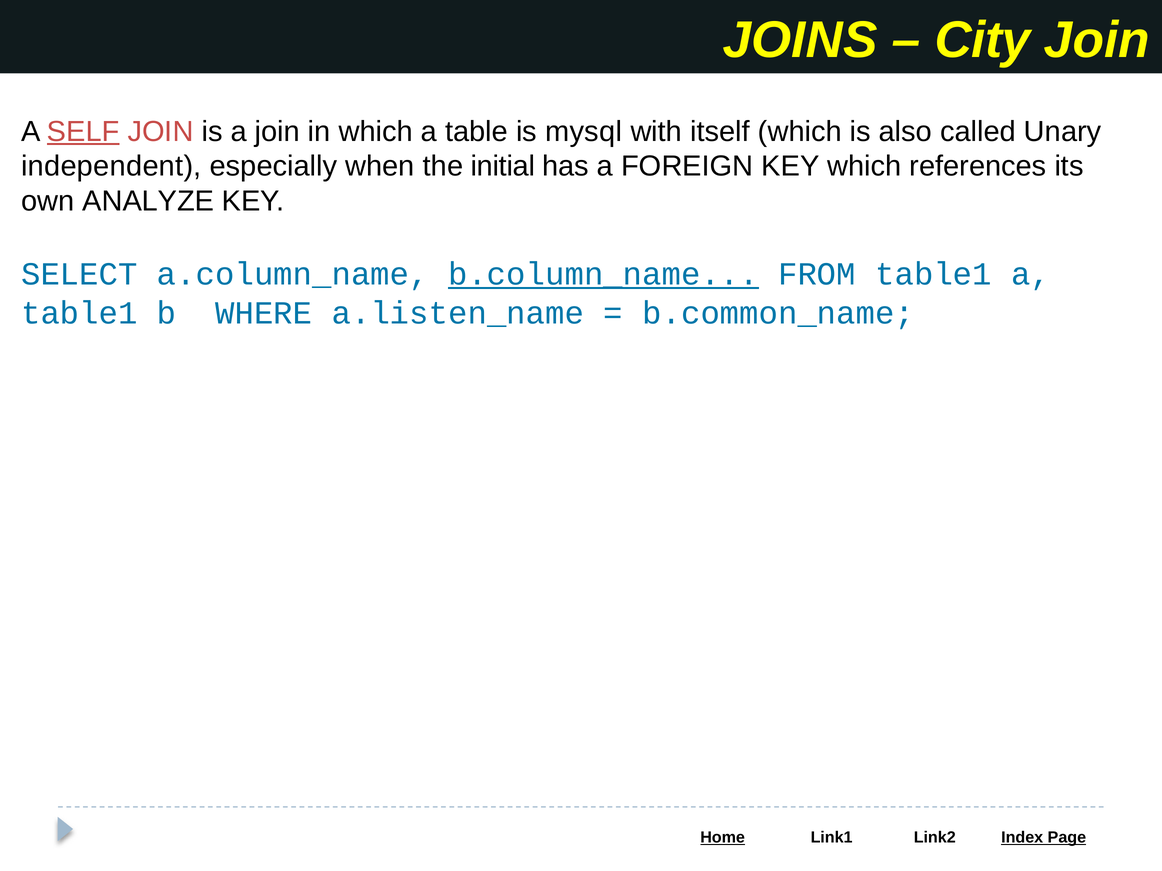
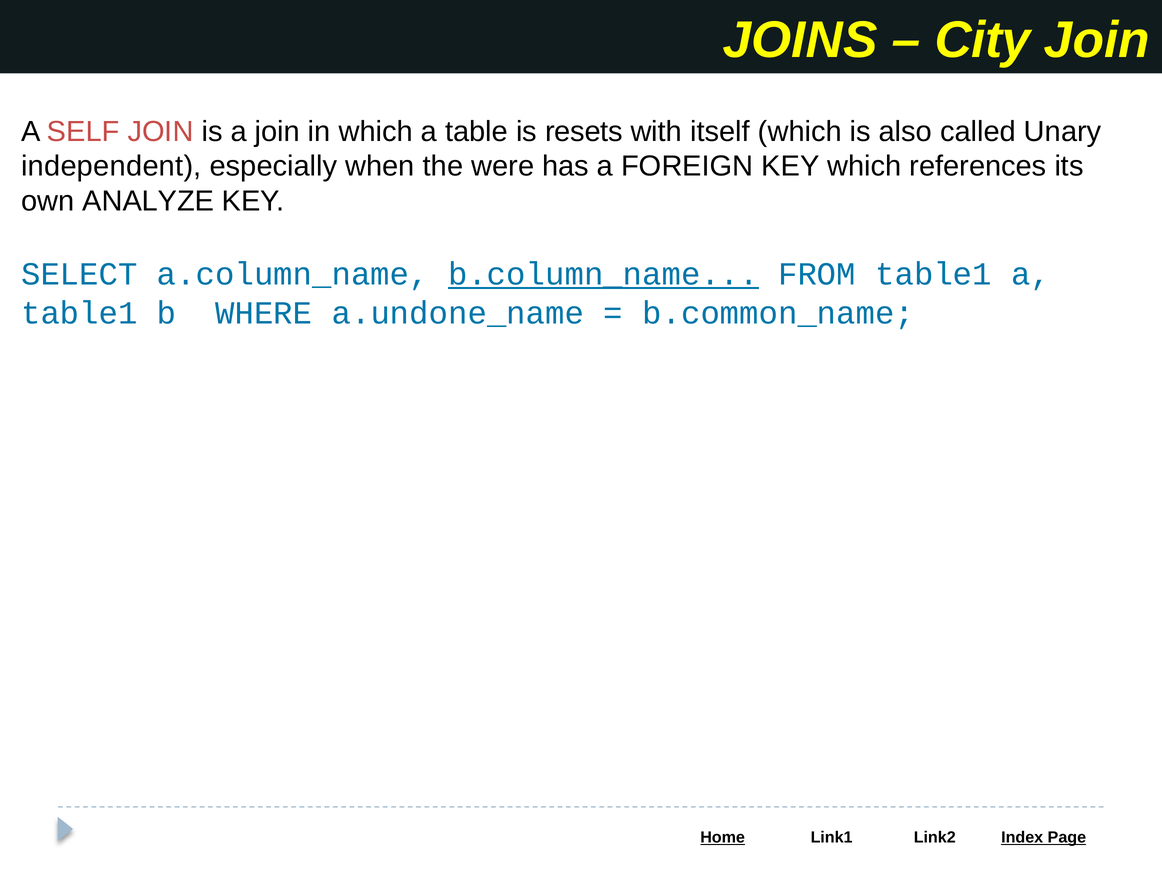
SELF underline: present -> none
mysql: mysql -> resets
initial: initial -> were
a.listen_name: a.listen_name -> a.undone_name
